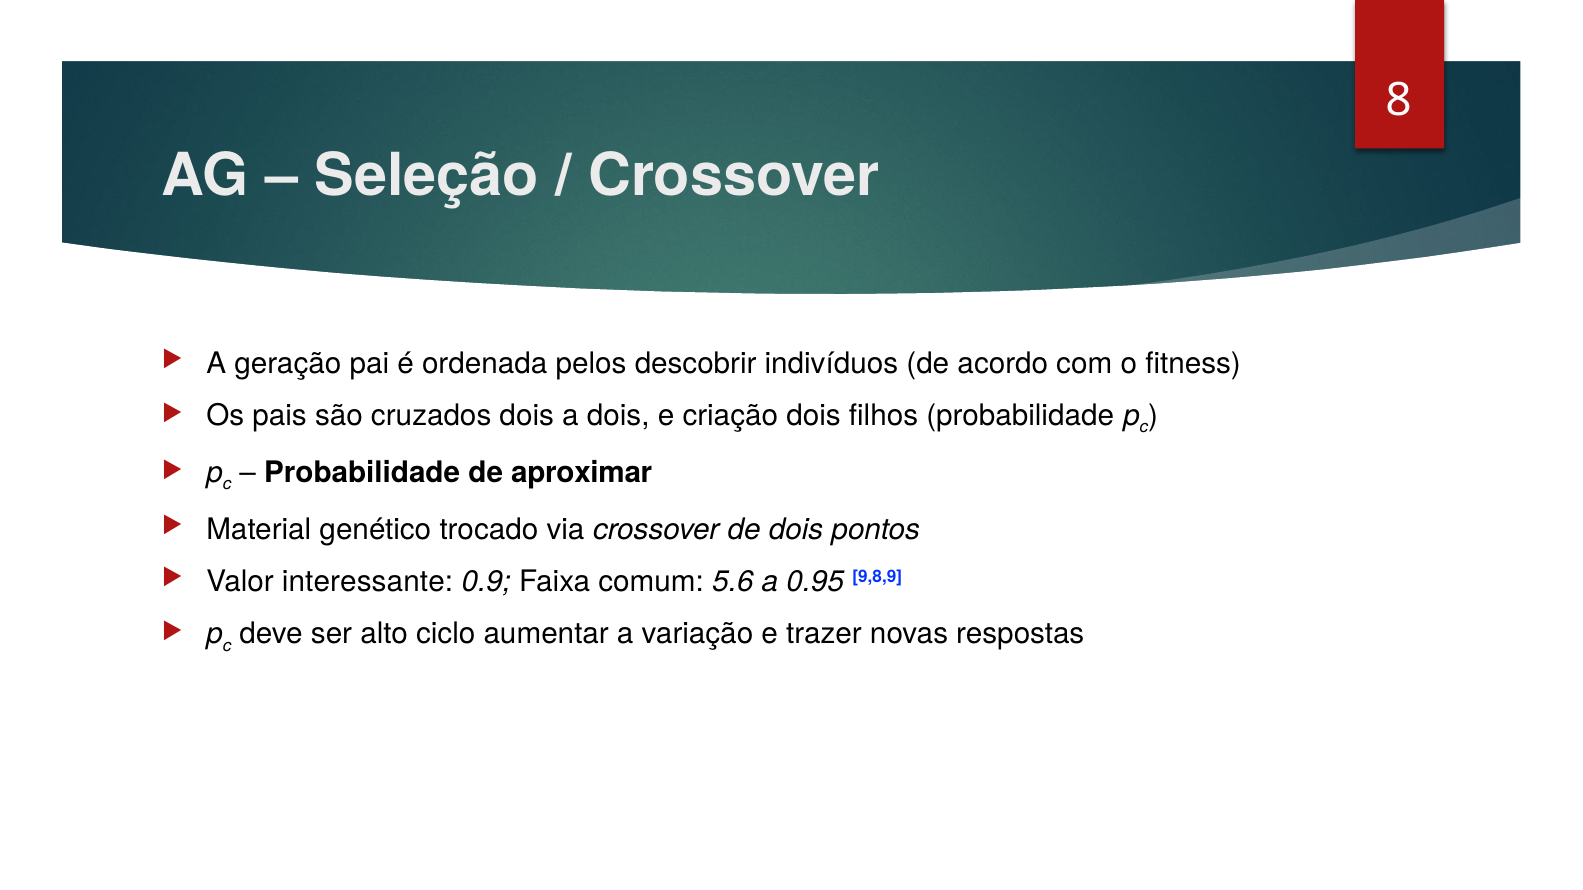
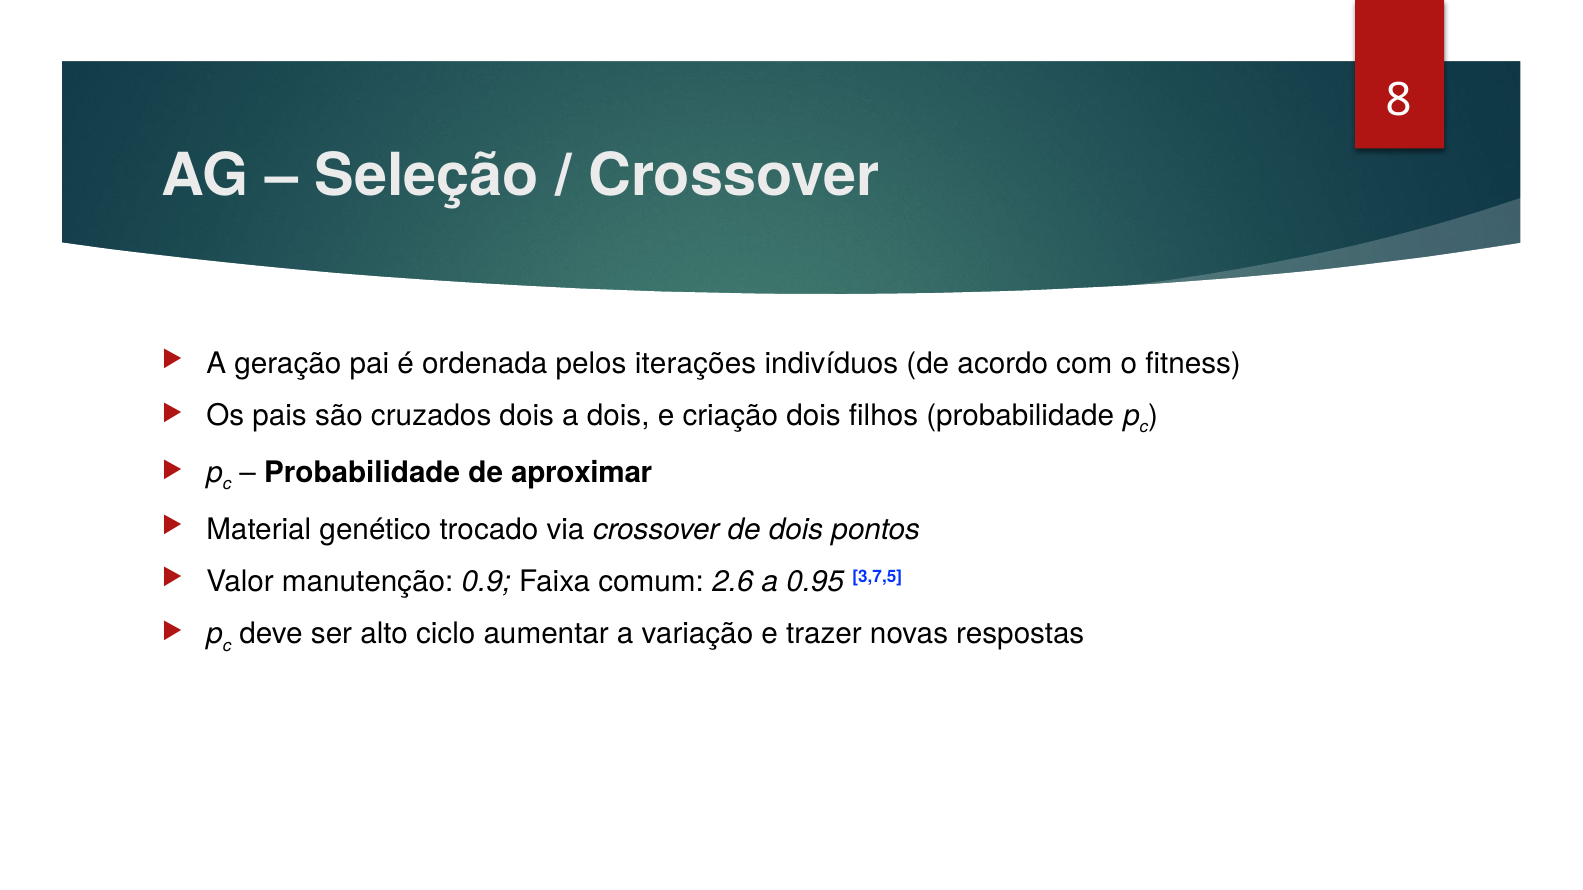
descobrir: descobrir -> iterações
interessante: interessante -> manutenção
5.6: 5.6 -> 2.6
9,8,9: 9,8,9 -> 3,7,5
